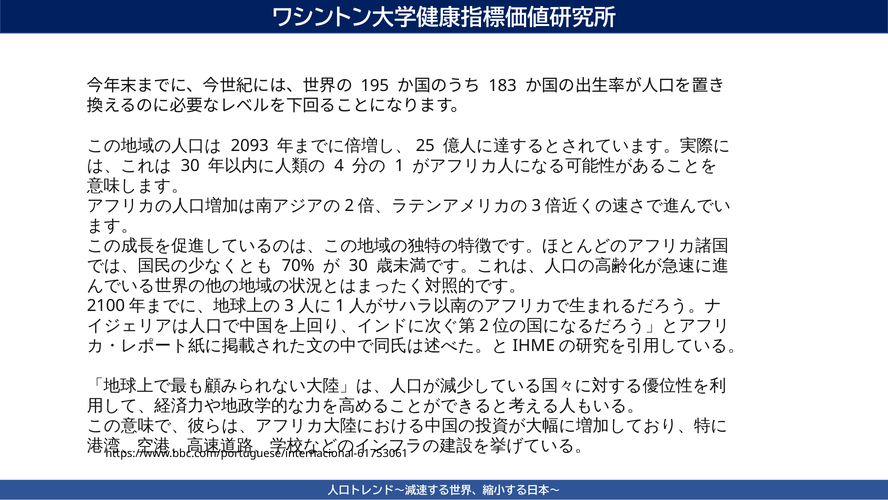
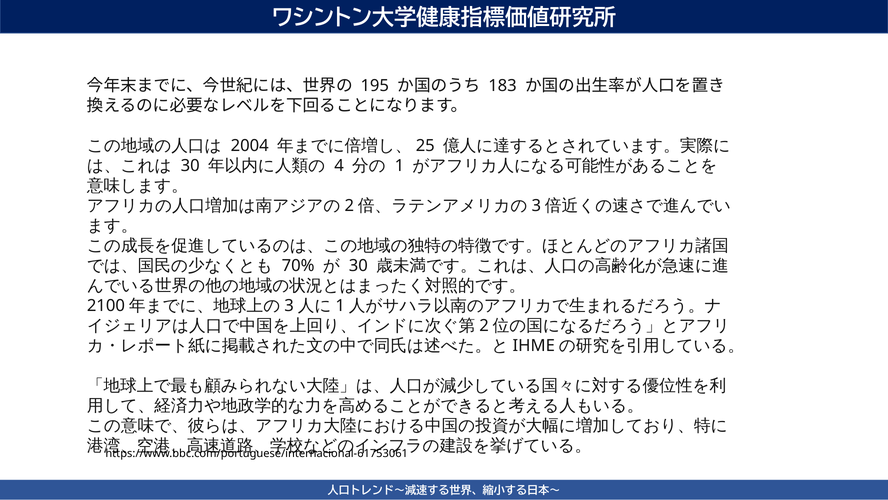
2093: 2093 -> 2004
